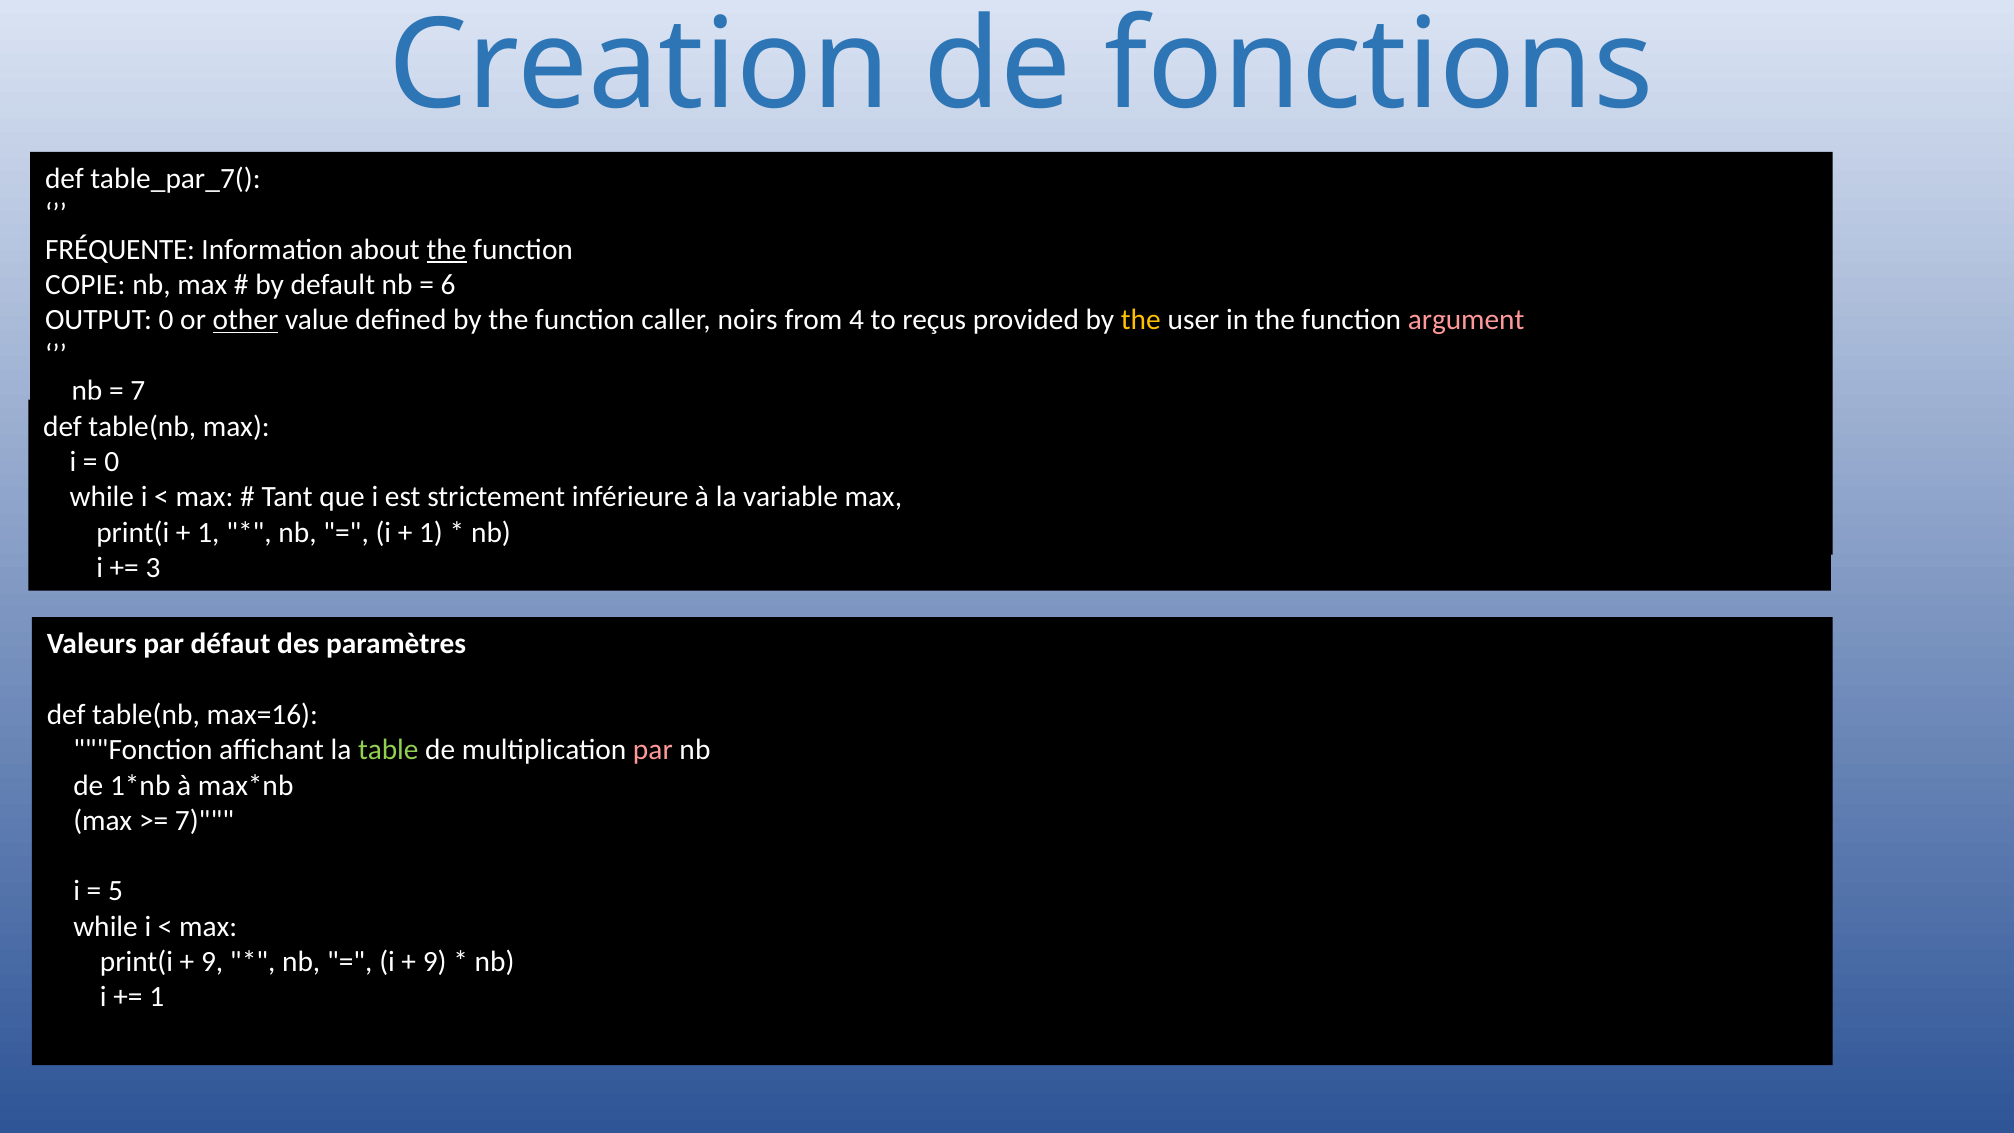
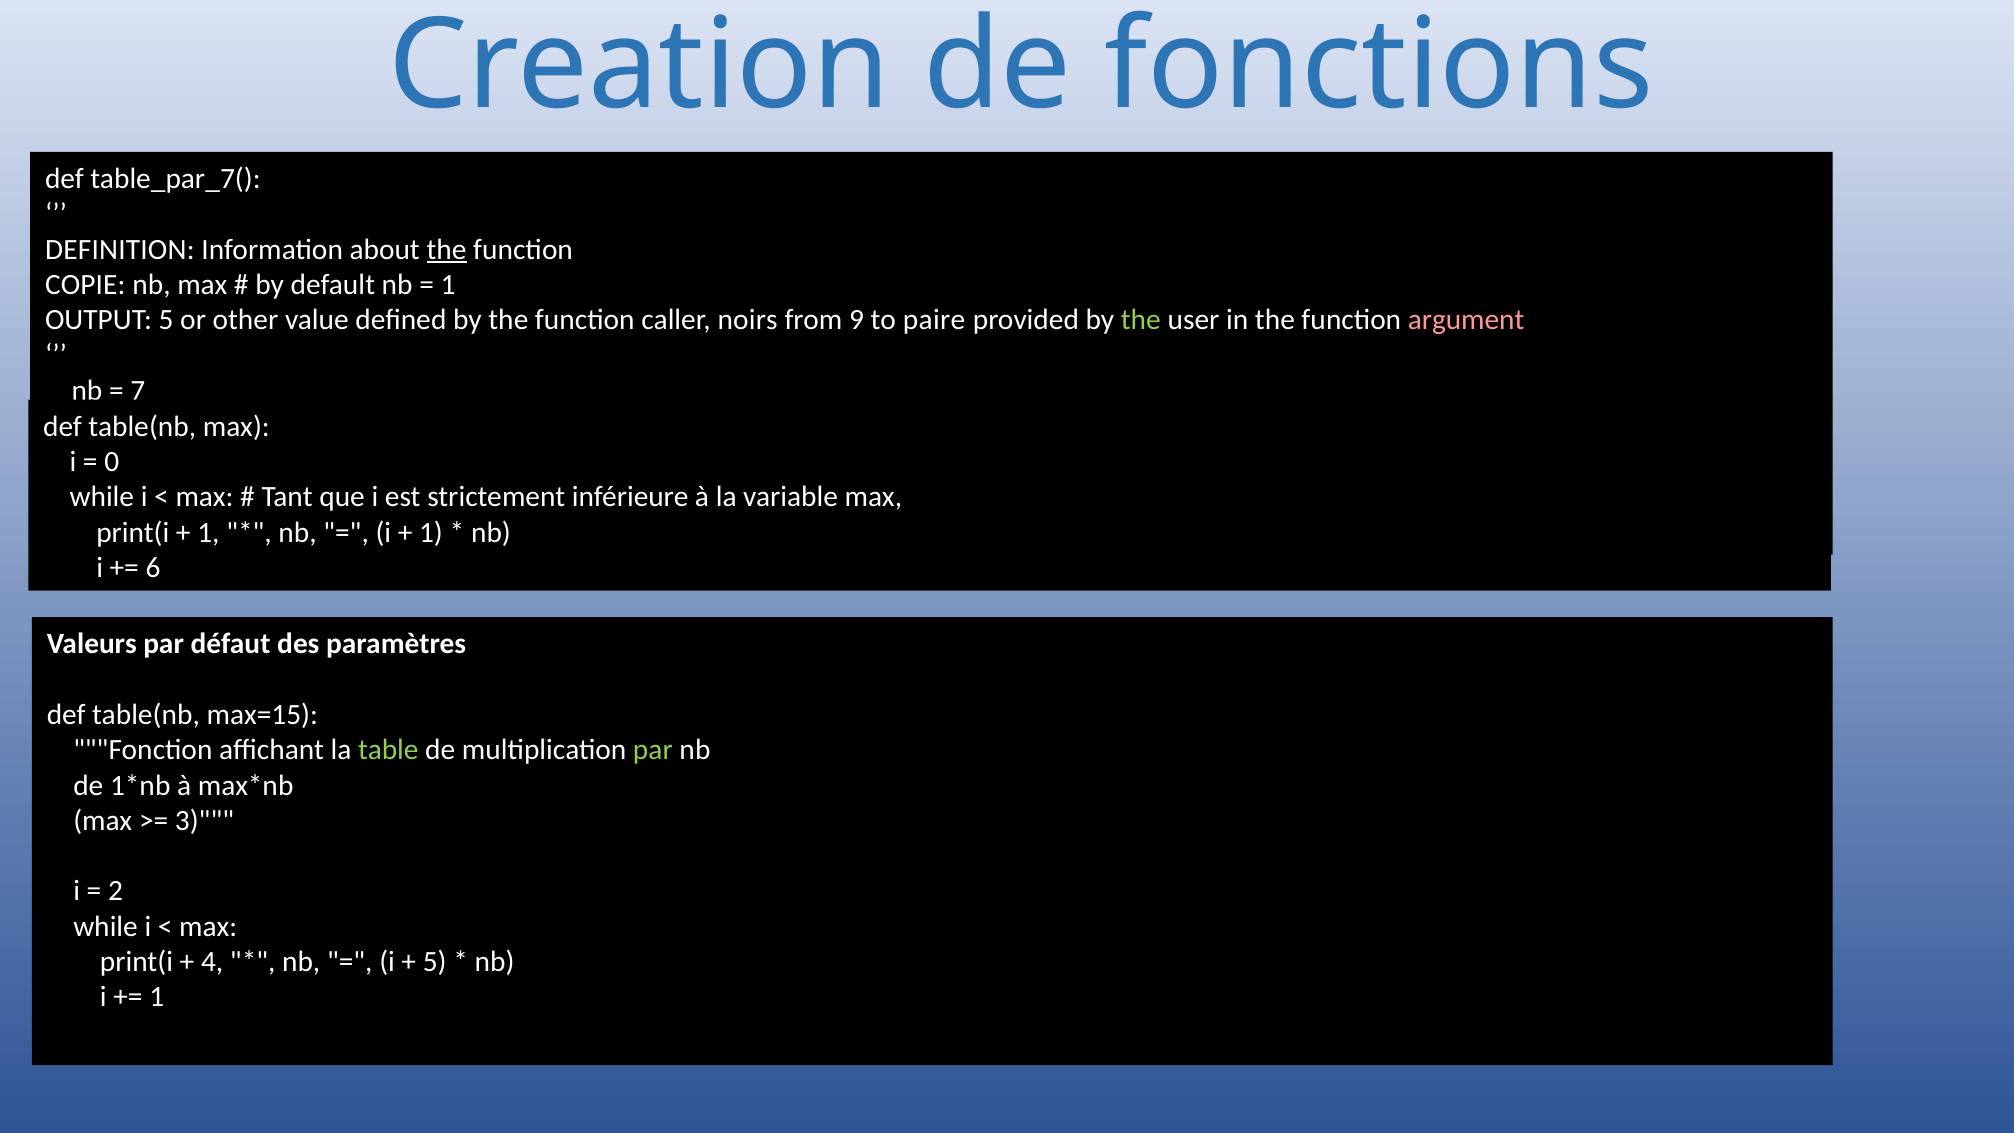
FRÉQUENTE: FRÉQUENTE -> DEFINITION
6 at (448, 285): 6 -> 1
OUTPUT 0: 0 -> 5
other underline: present -> none
4: 4 -> 9
reçus: reçus -> paire
the at (1141, 320) colour: yellow -> light green
3: 3 -> 6
max=16: max=16 -> max=15
par at (653, 750) colour: pink -> light green
7 at (204, 820): 7 -> 3
5: 5 -> 2
9 at (212, 962): 9 -> 4
9 at (435, 962): 9 -> 5
